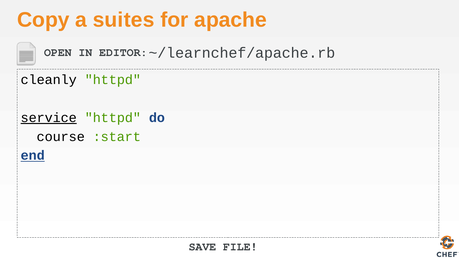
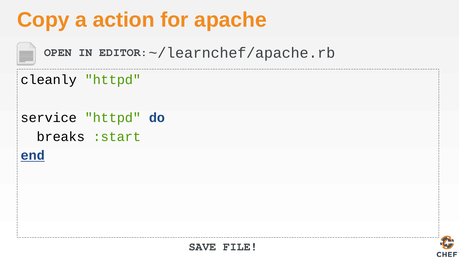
suites: suites -> action
service underline: present -> none
course: course -> breaks
